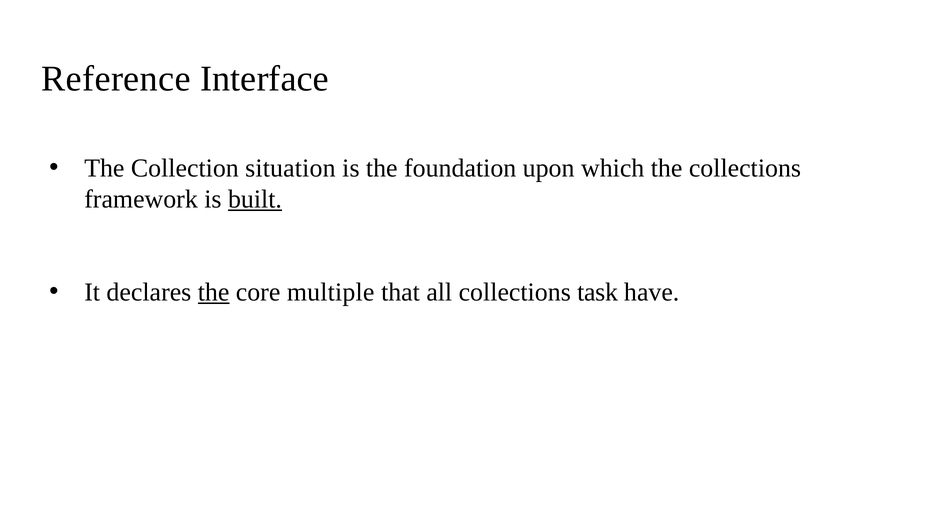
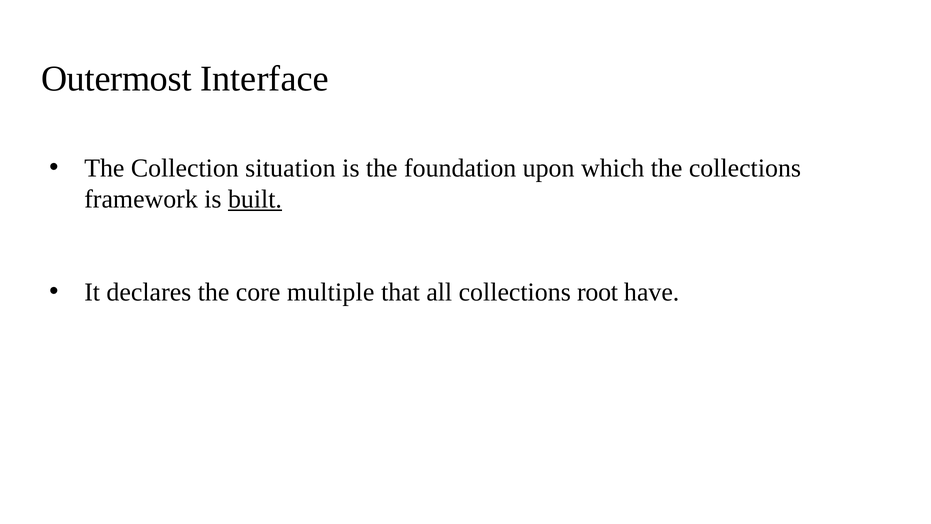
Reference: Reference -> Outermost
the at (214, 292) underline: present -> none
task: task -> root
